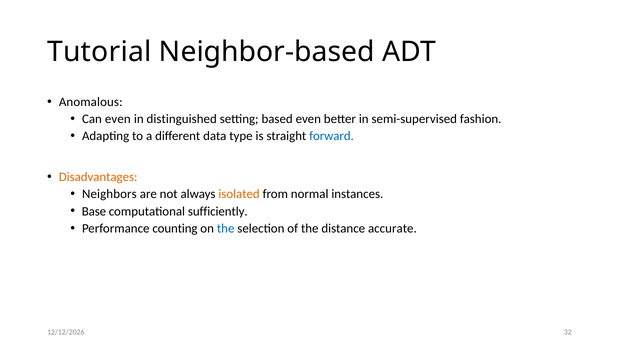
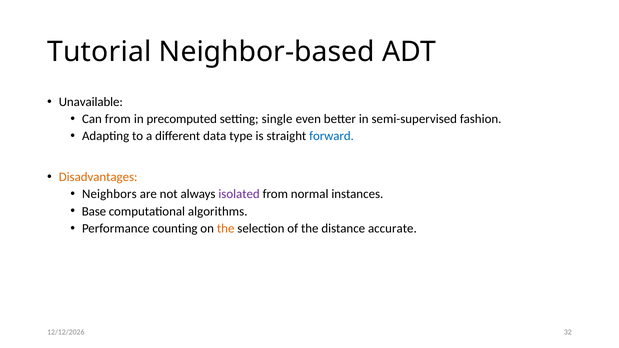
Anomalous: Anomalous -> Unavailable
Can even: even -> from
distinguished: distinguished -> precomputed
based: based -> single
isolated colour: orange -> purple
sufficiently: sufficiently -> algorithms
the at (226, 229) colour: blue -> orange
